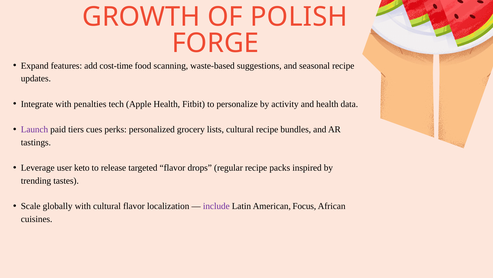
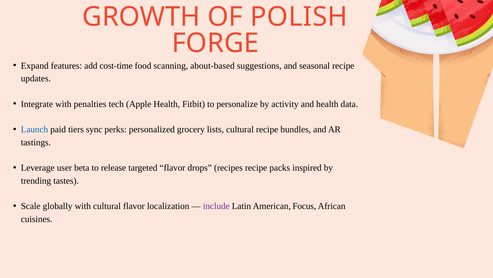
waste-based: waste-based -> about-based
Launch colour: purple -> blue
cues: cues -> sync
keto: keto -> beta
regular: regular -> recipes
